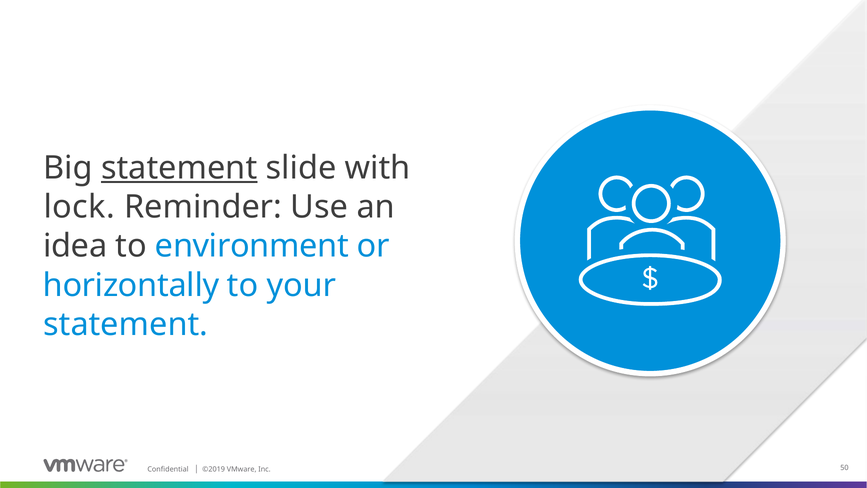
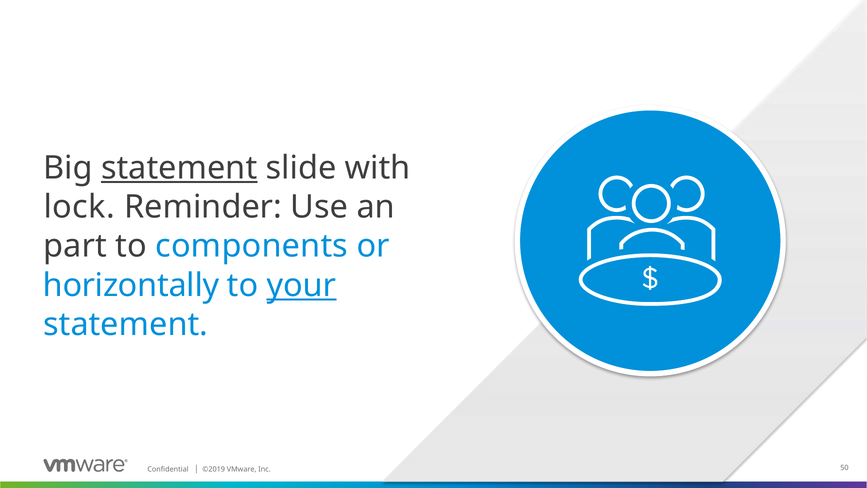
idea: idea -> part
environment: environment -> components
your underline: none -> present
